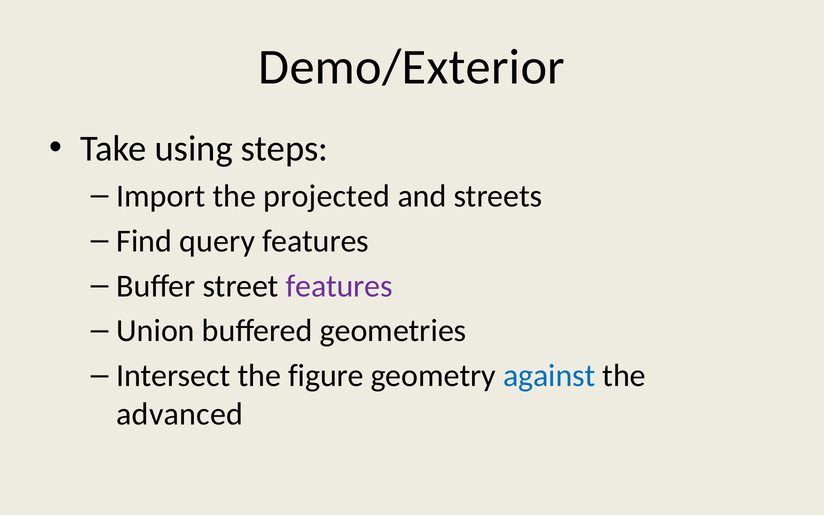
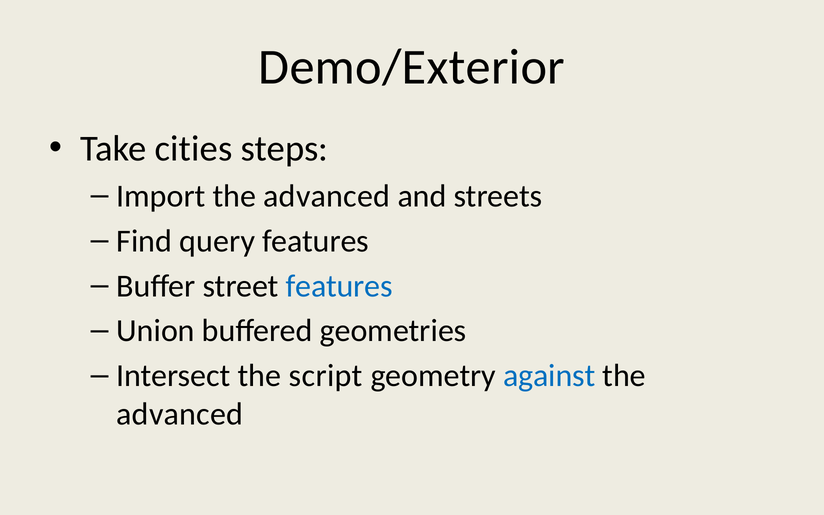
using: using -> cities
Import the projected: projected -> advanced
features at (339, 286) colour: purple -> blue
figure: figure -> script
